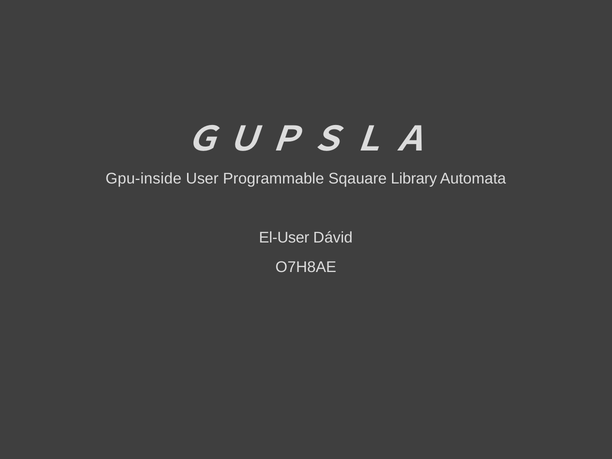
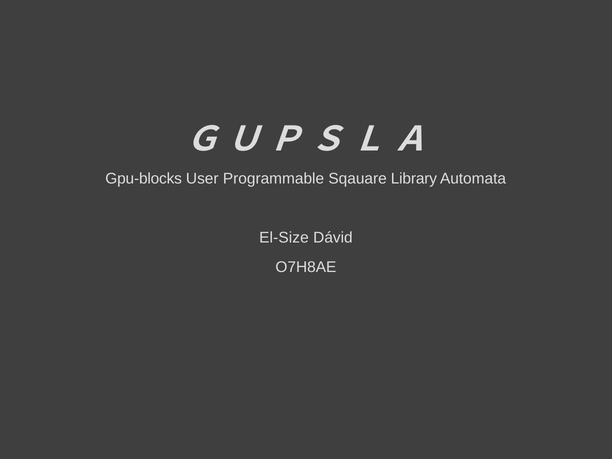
Gpu-inside: Gpu-inside -> Gpu-blocks
El-User: El-User -> El-Size
